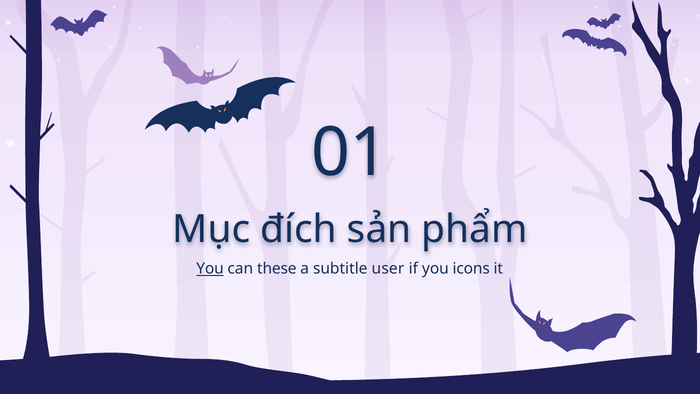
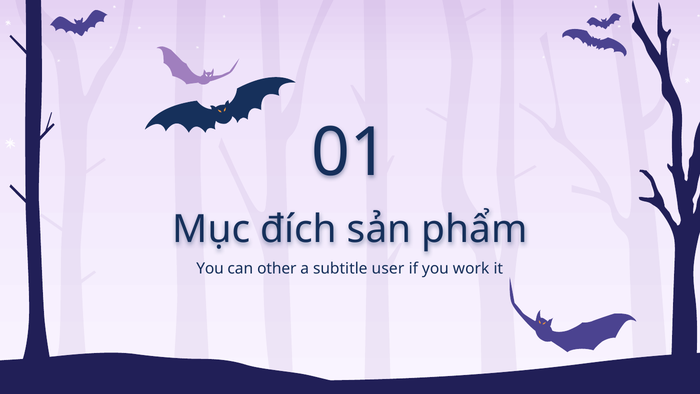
You at (210, 269) underline: present -> none
these: these -> other
icons: icons -> work
